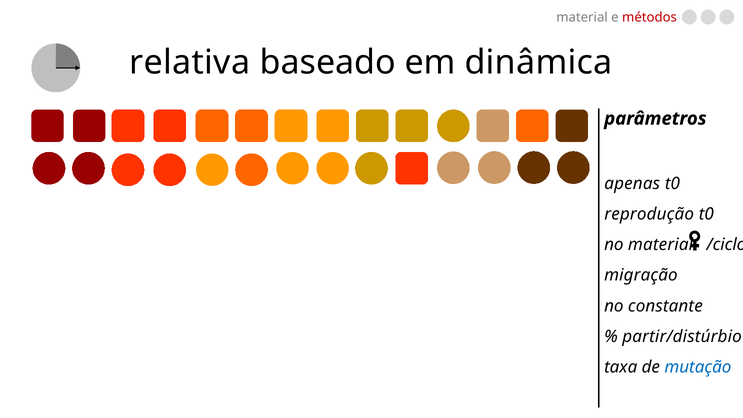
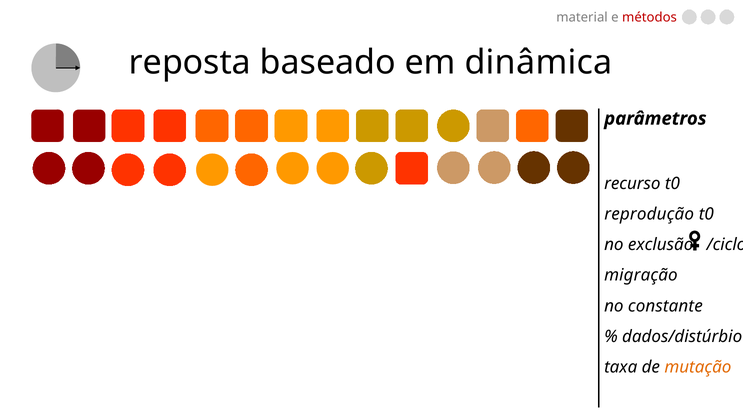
relativa: relativa -> reposta
apenas: apenas -> recurso
no material: material -> exclusão
partir/distúrbio: partir/distúrbio -> dados/distúrbio
mutação colour: blue -> orange
